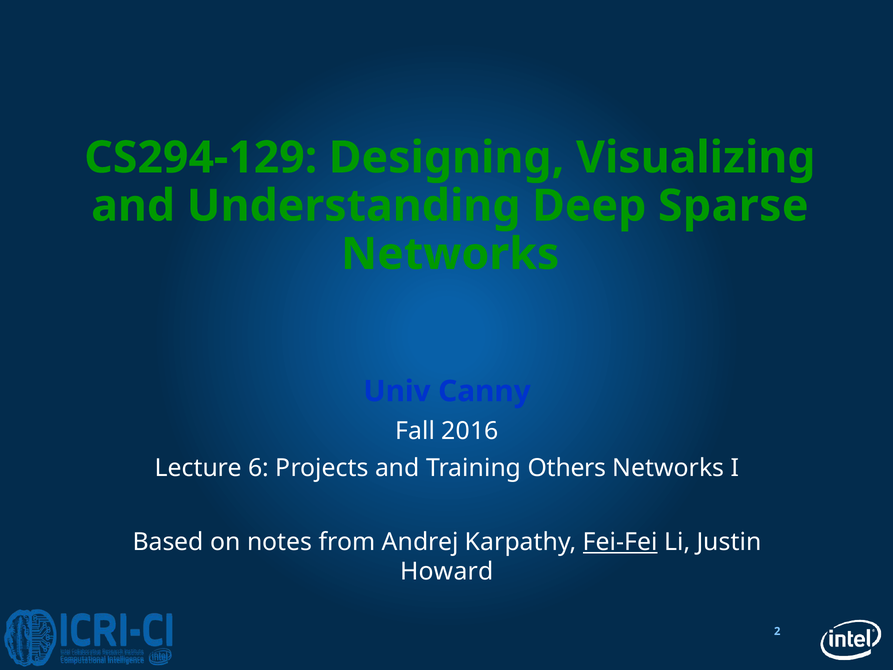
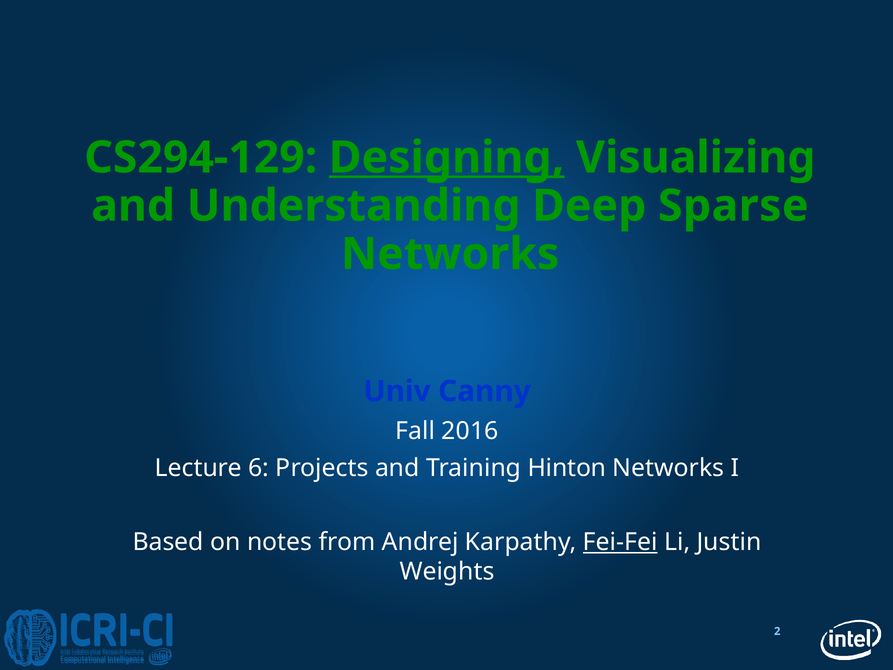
Designing underline: none -> present
Others: Others -> Hinton
Howard: Howard -> Weights
